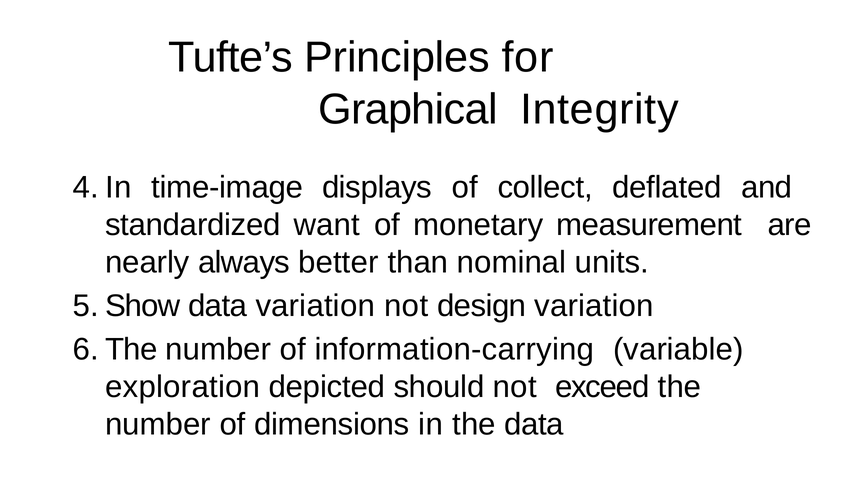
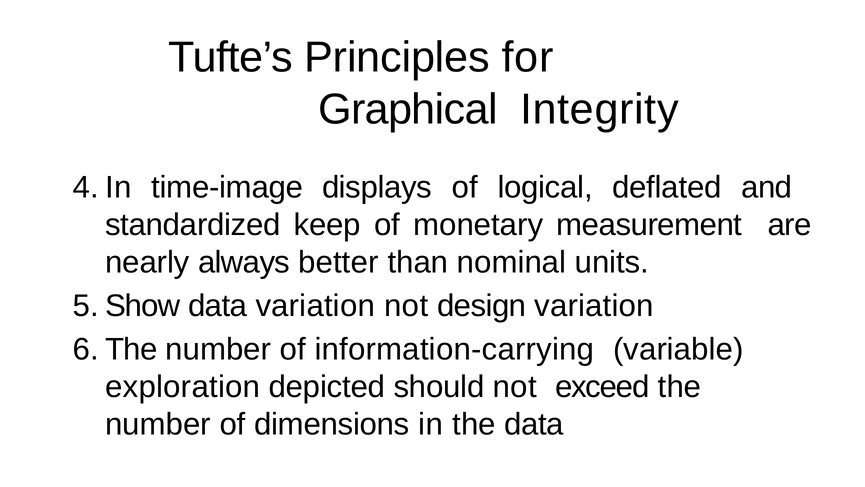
collect: collect -> logical
want: want -> keep
